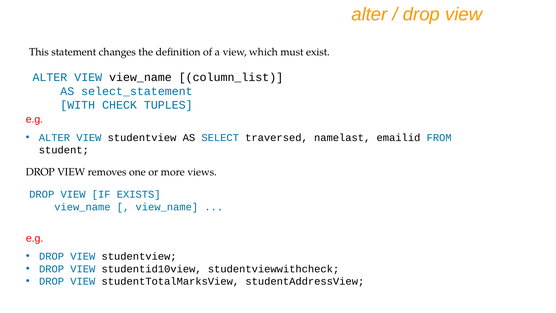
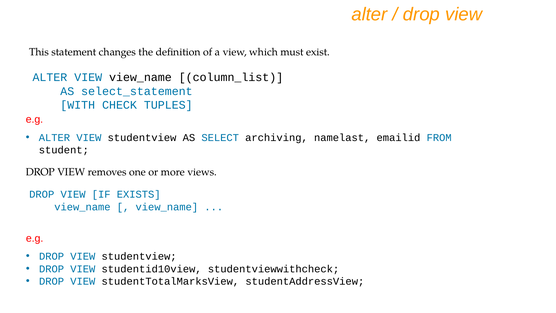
traversed: traversed -> archiving
